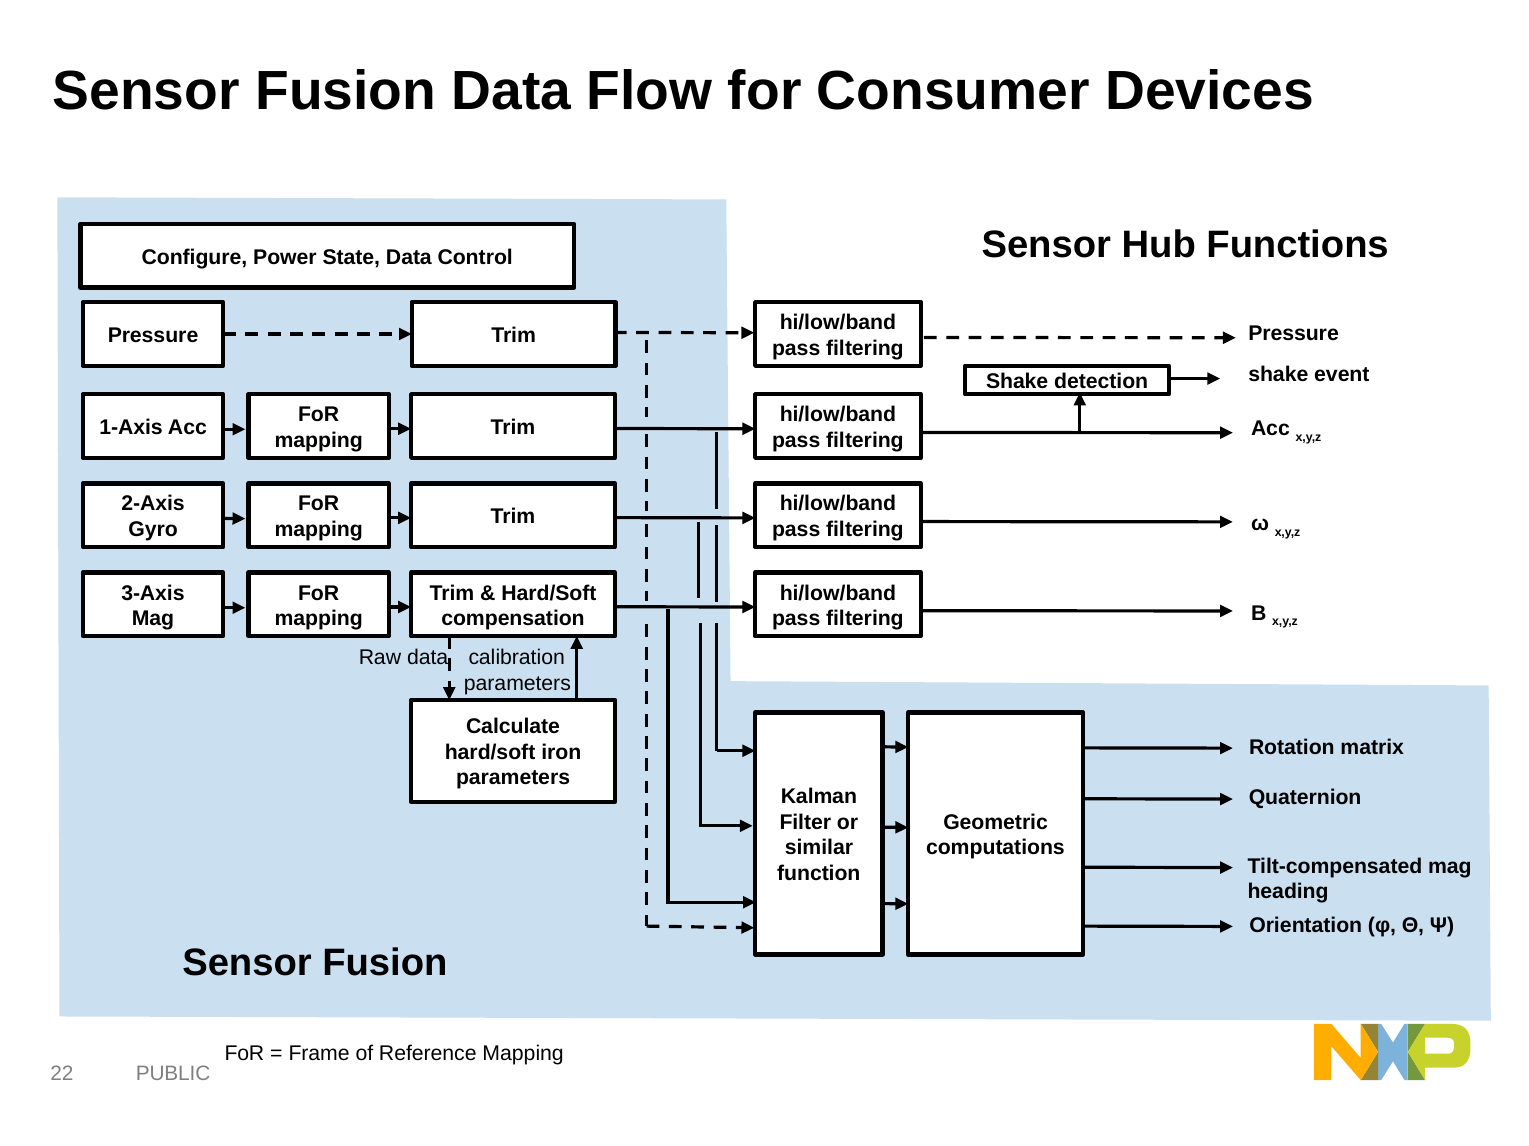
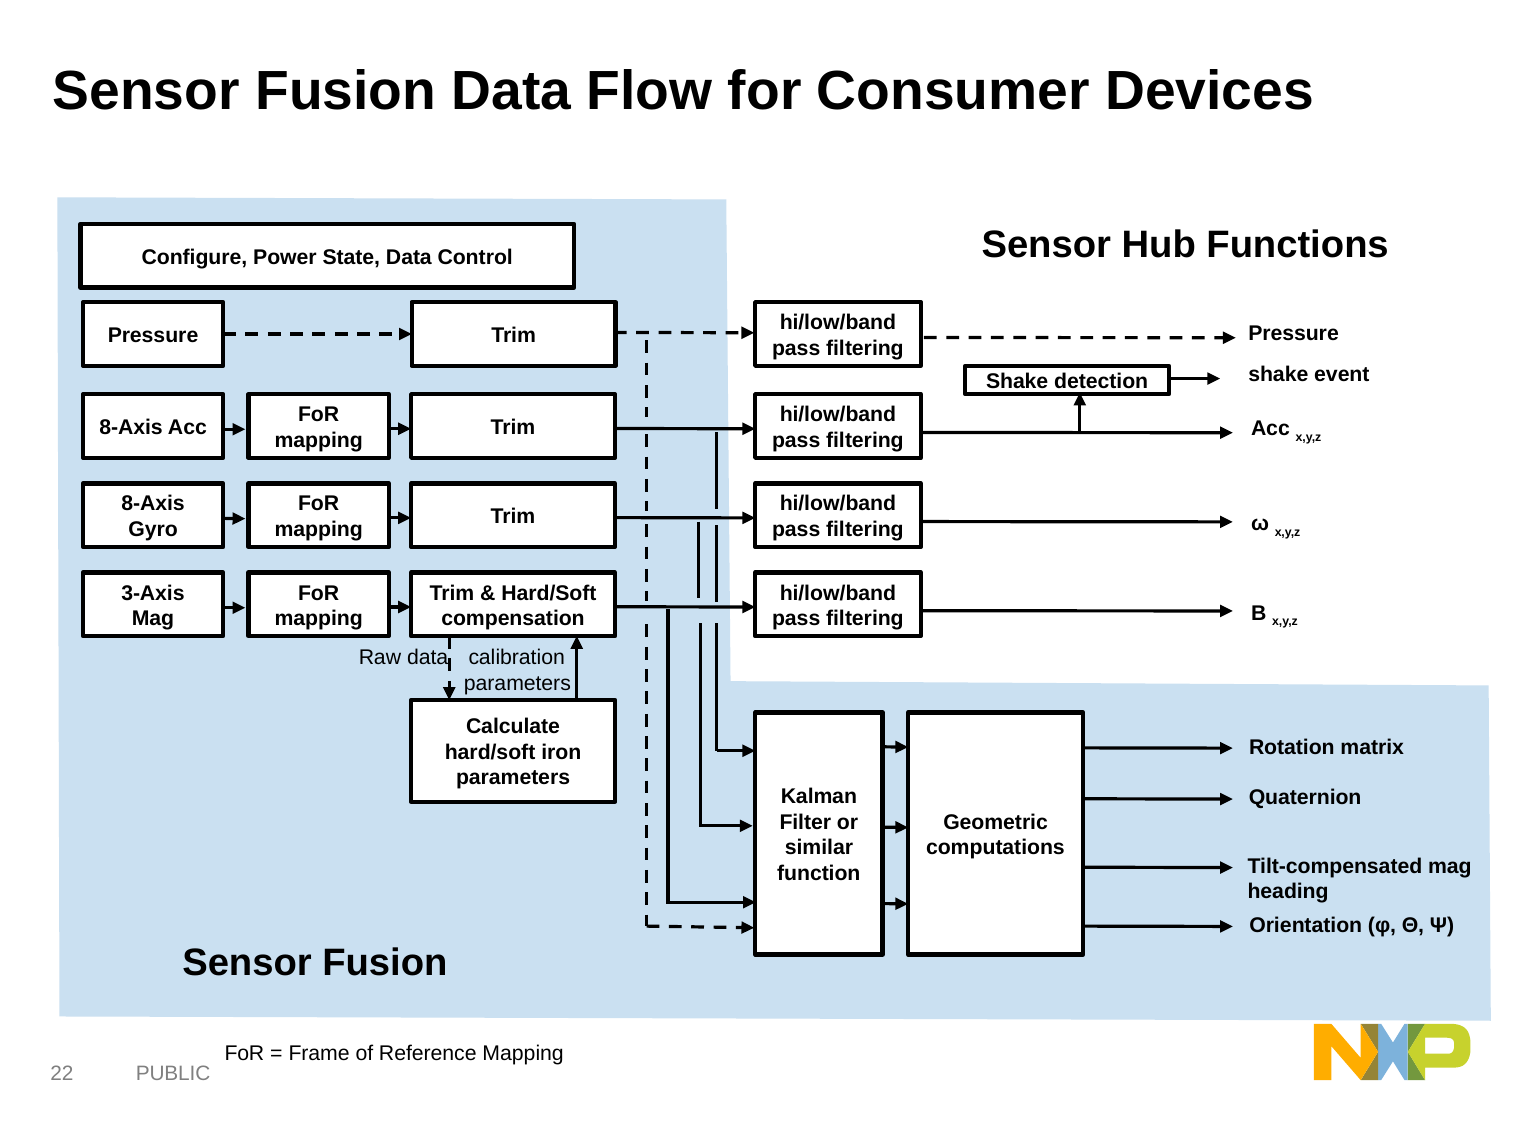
1-Axis at (131, 428): 1-Axis -> 8-Axis
2-Axis at (153, 504): 2-Axis -> 8-Axis
